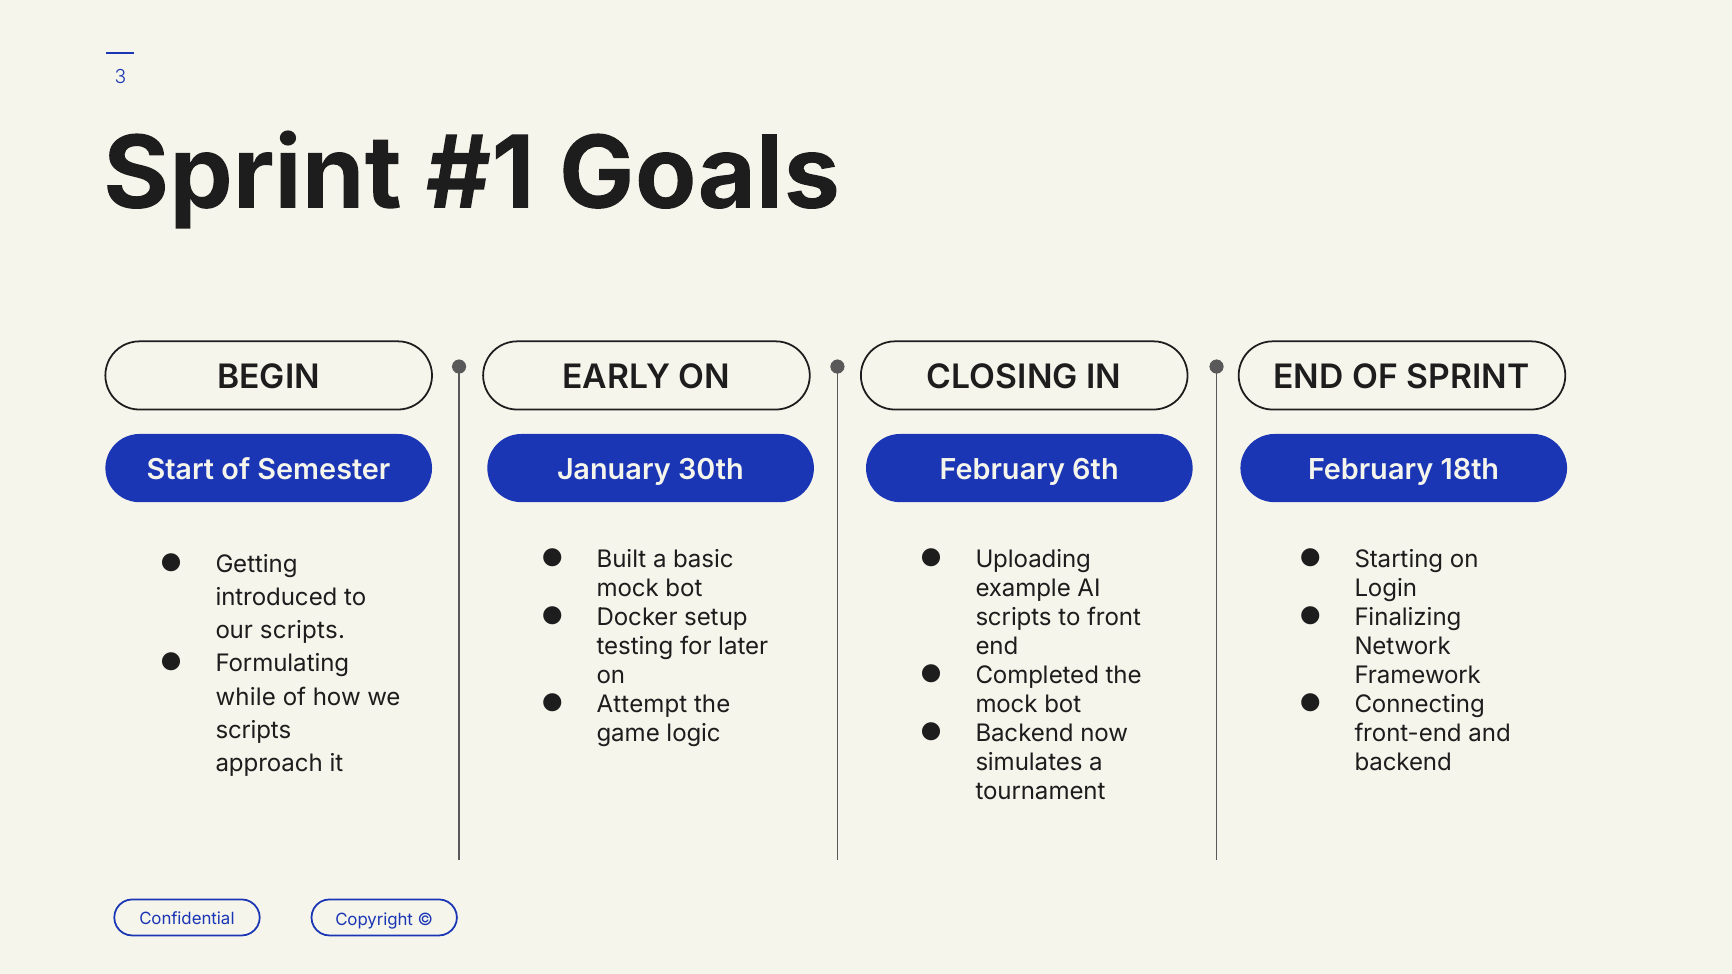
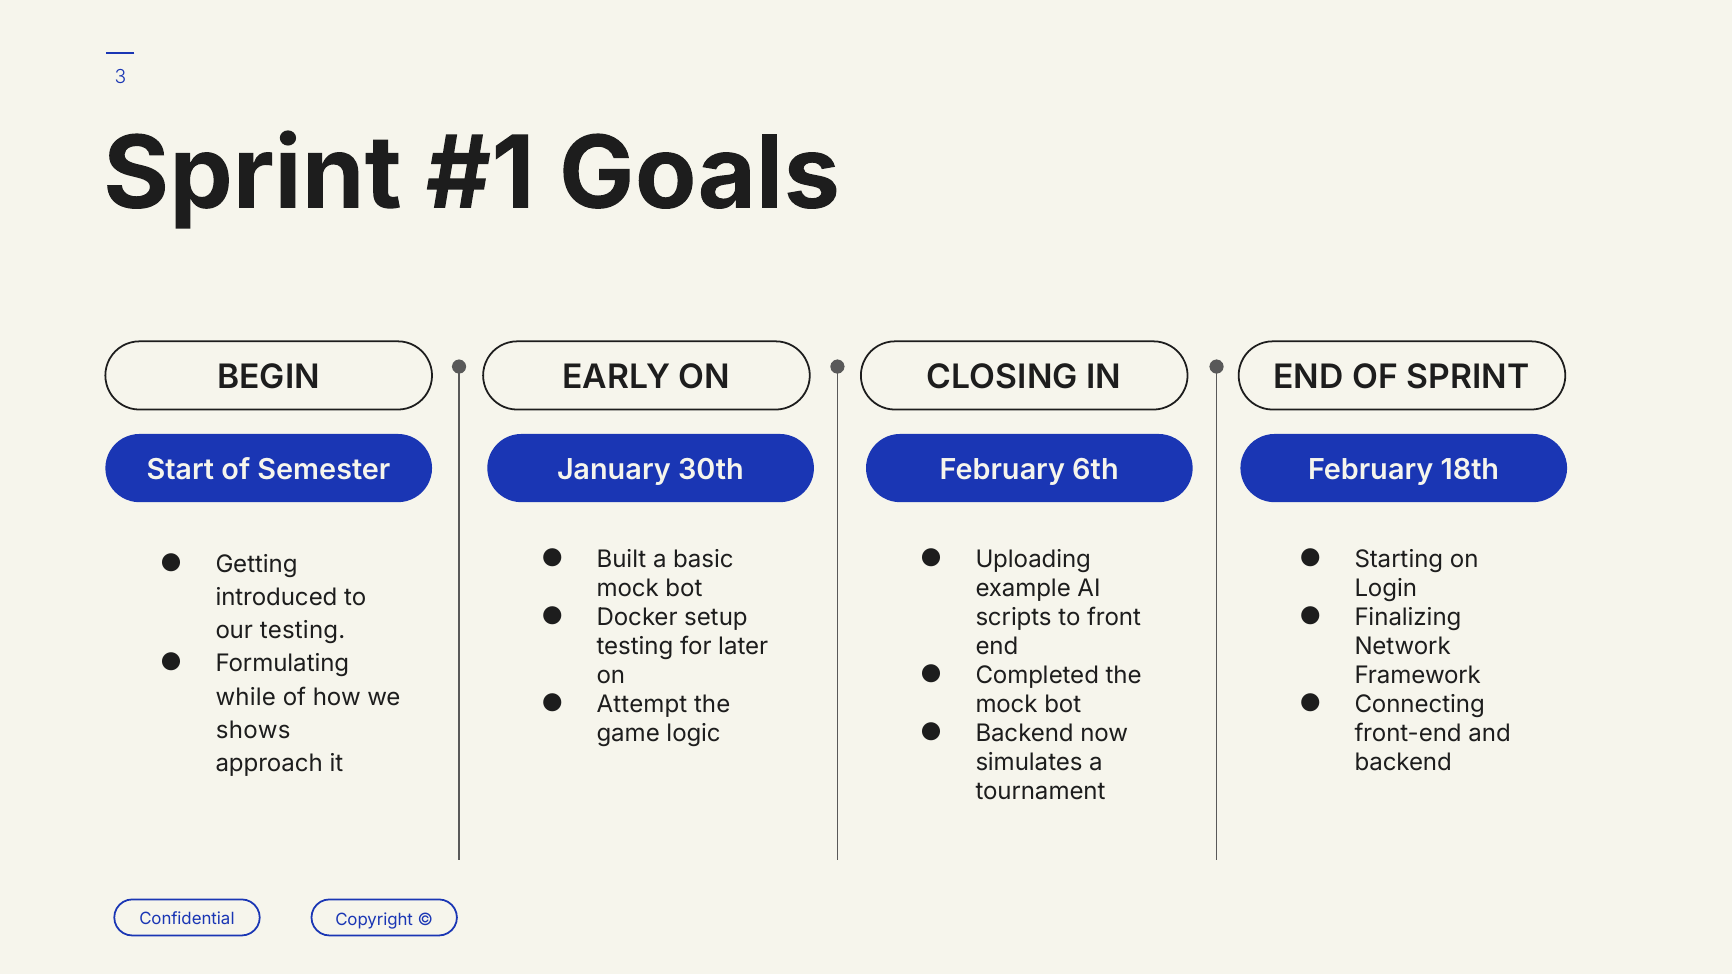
our scripts: scripts -> testing
scripts at (253, 731): scripts -> shows
